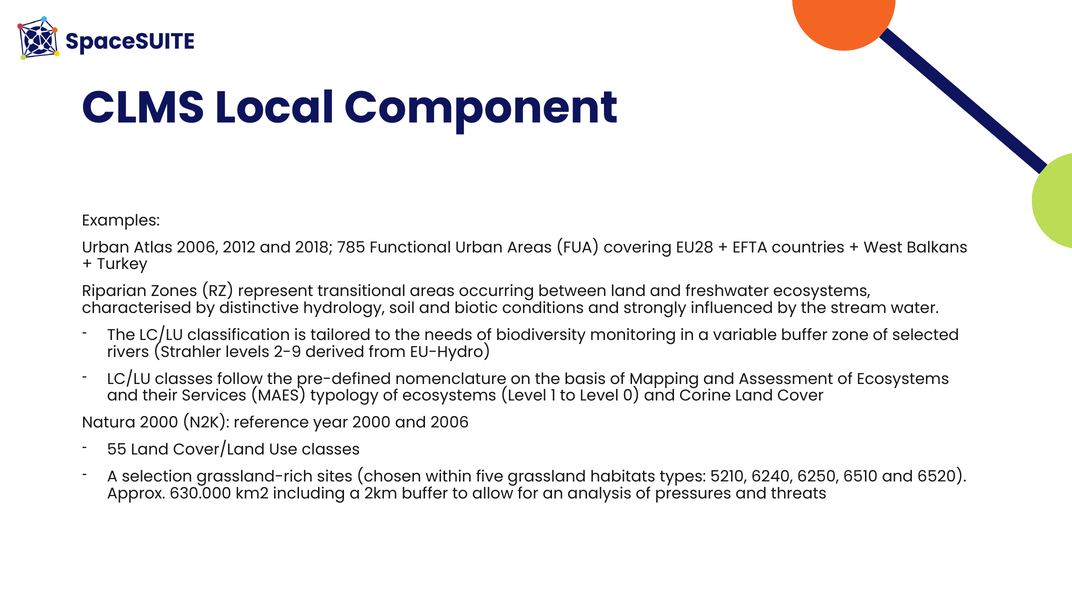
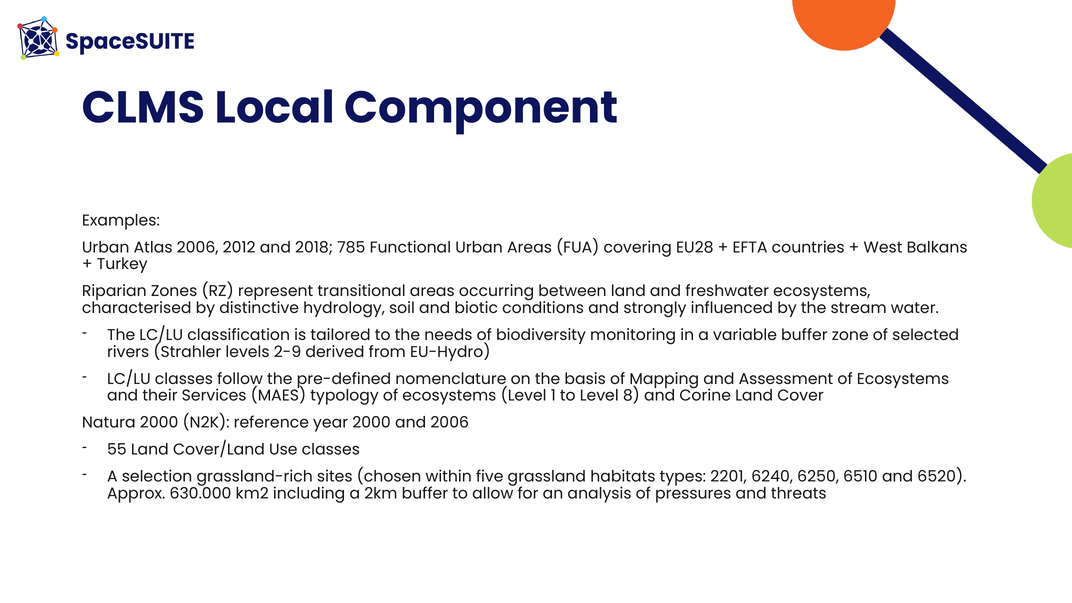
0: 0 -> 8
5210: 5210 -> 2201
